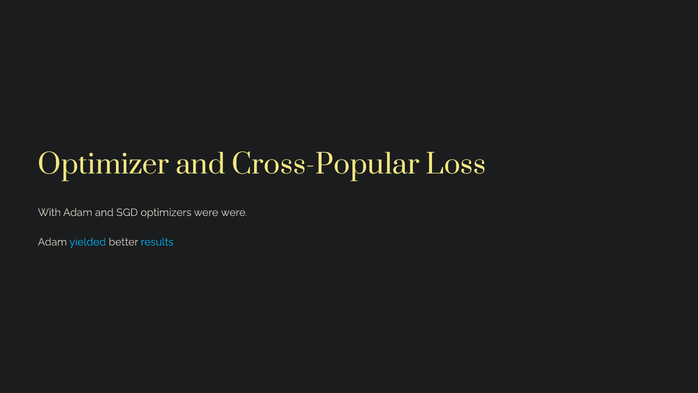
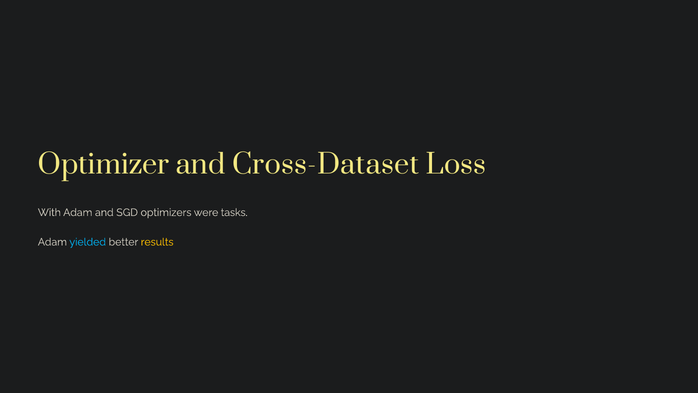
Cross-Popular: Cross-Popular -> Cross-Dataset
were were: were -> tasks
results colour: light blue -> yellow
